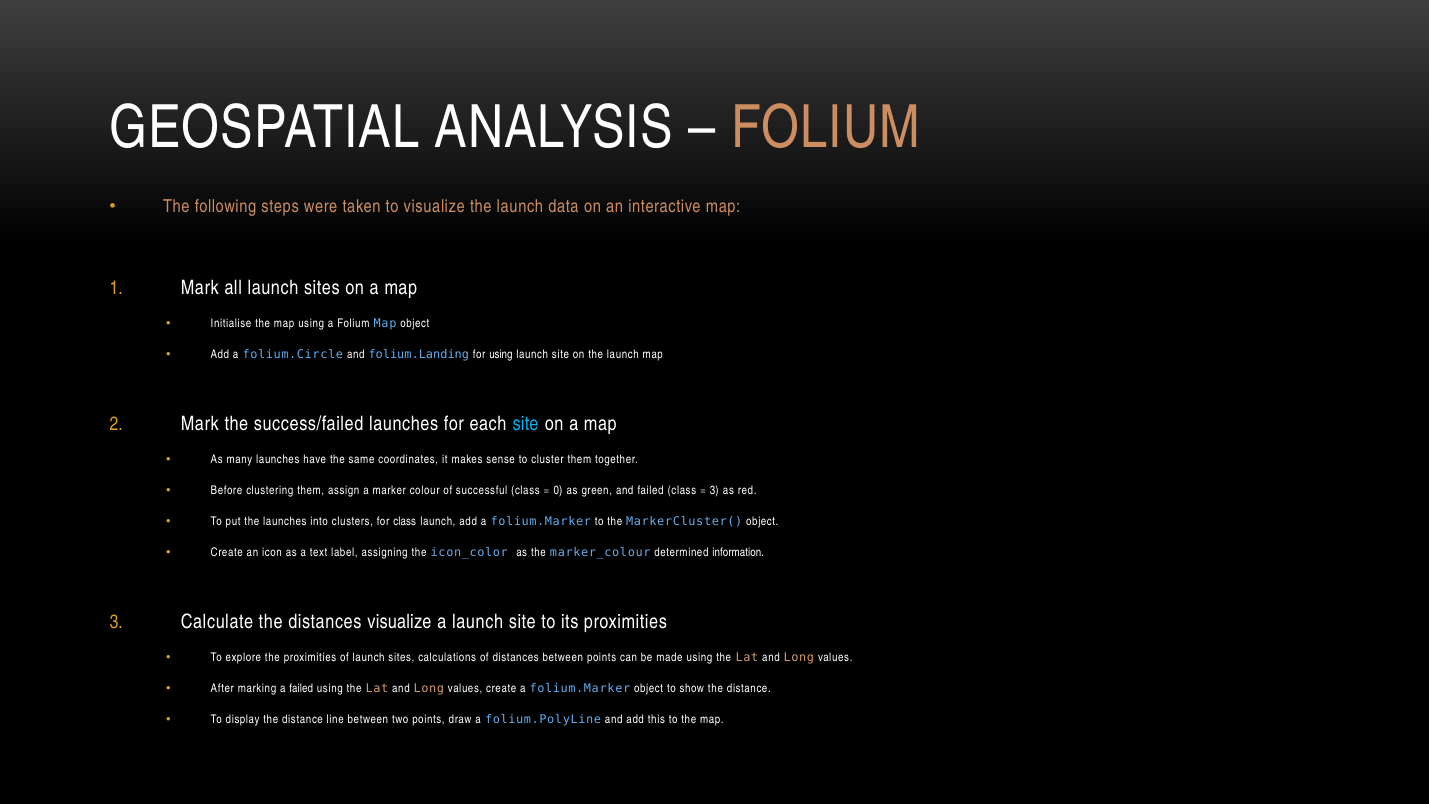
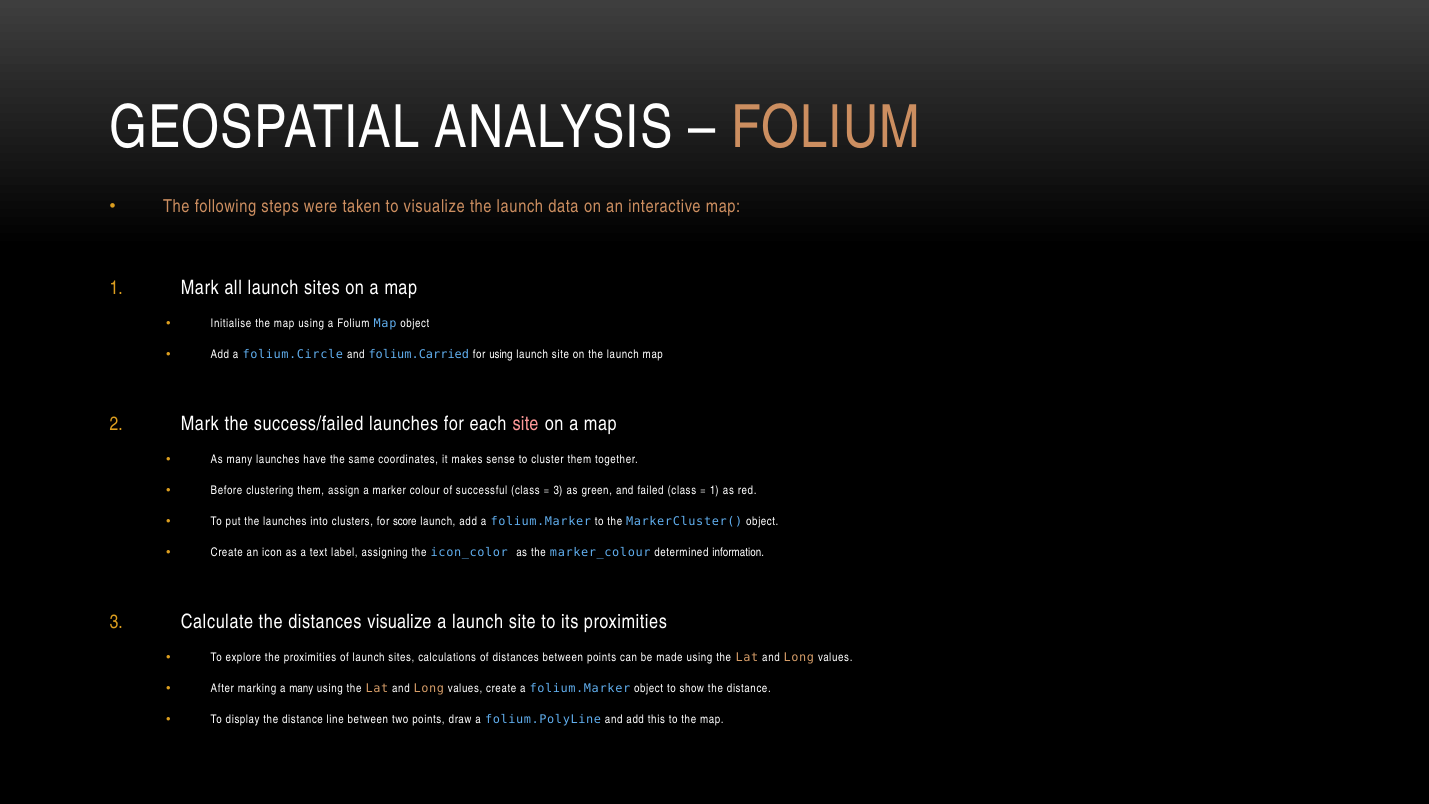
folium.Landing: folium.Landing -> folium.Carried
site at (526, 424) colour: light blue -> pink
0 at (558, 491): 0 -> 3
3 at (714, 491): 3 -> 1
for class: class -> score
a failed: failed -> many
